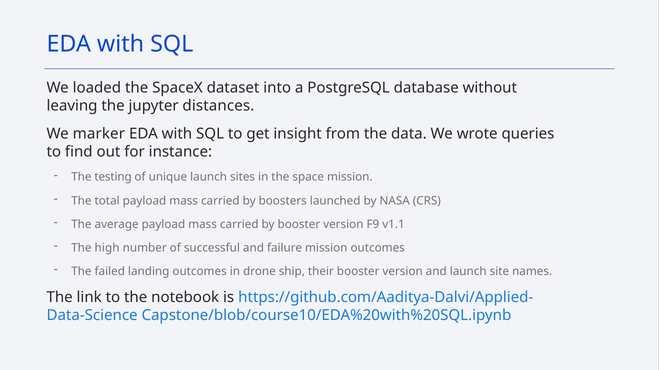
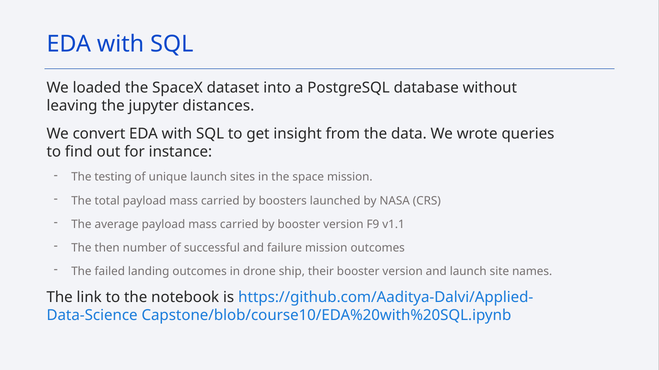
marker: marker -> convert
high: high -> then
